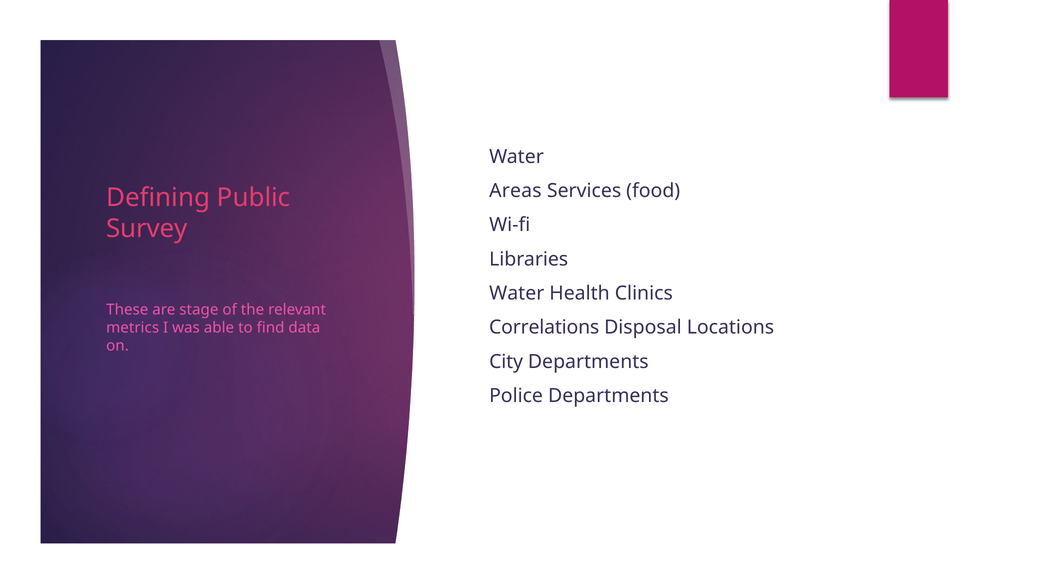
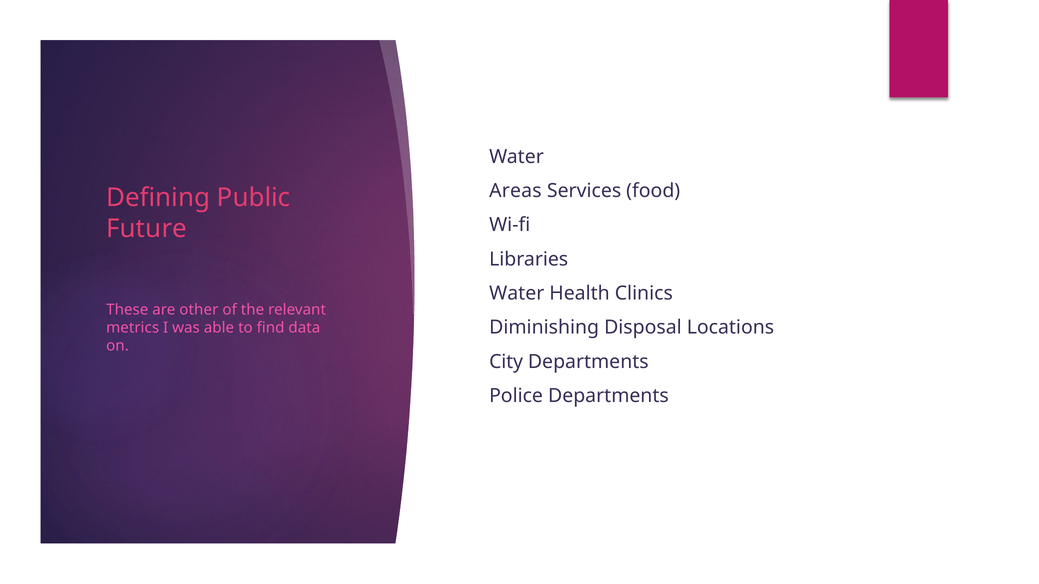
Survey: Survey -> Future
stage: stage -> other
Correlations: Correlations -> Diminishing
